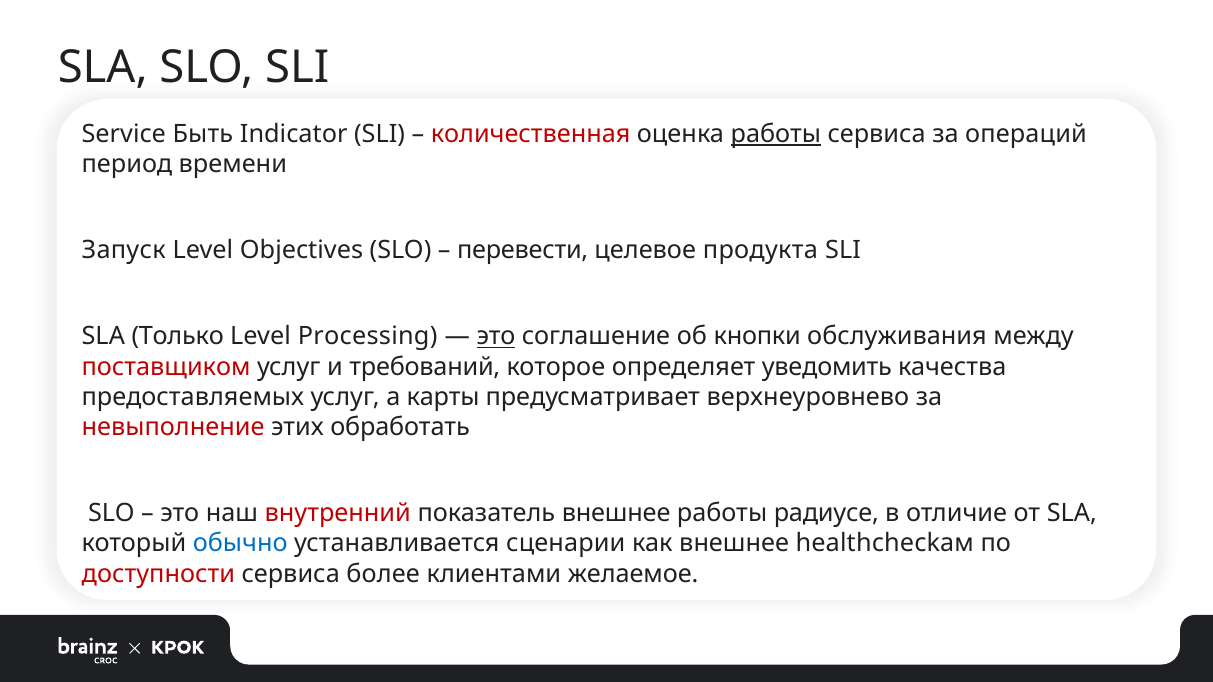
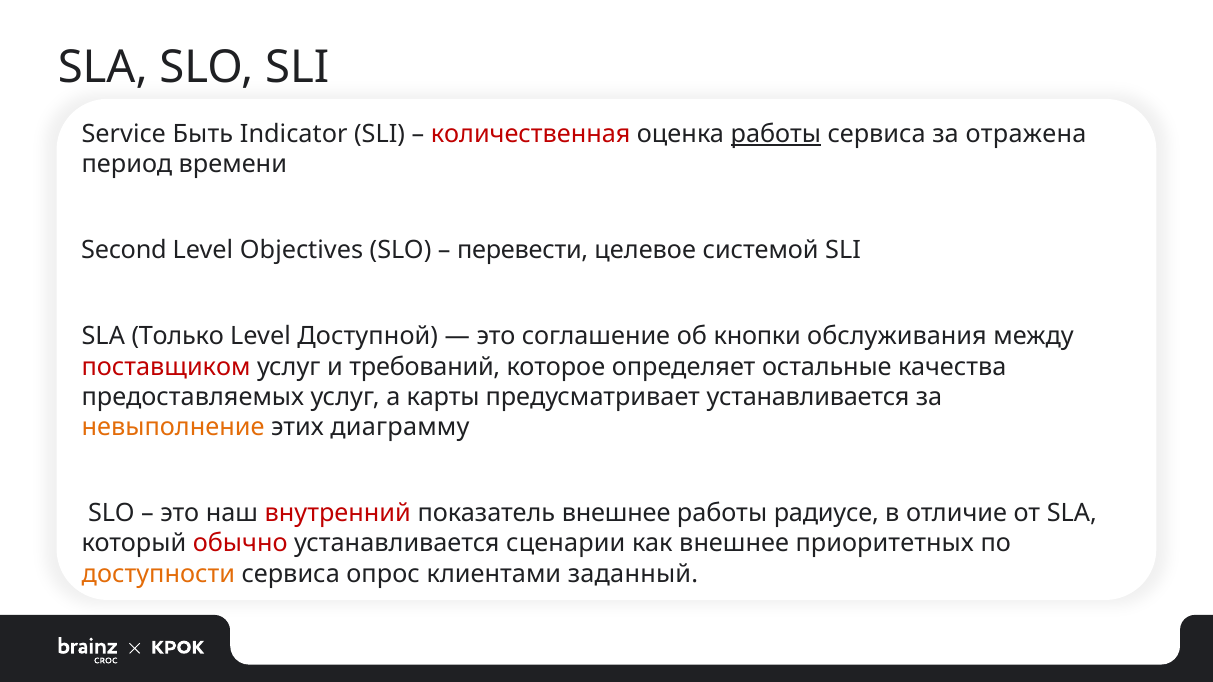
операций: операций -> отражена
Запуск: Запуск -> Second
продукта: продукта -> системой
Processing: Processing -> Доступной
это at (496, 337) underline: present -> none
уведомить: уведомить -> остальные
предусматривает верхнеуровнево: верхнеуровнево -> устанавливается
невыполнение colour: red -> orange
обработать: обработать -> диаграмму
обычно colour: blue -> red
healthcheckам: healthcheckам -> приоритетных
доступности colour: red -> orange
более: более -> опрос
желаемое: желаемое -> заданный
